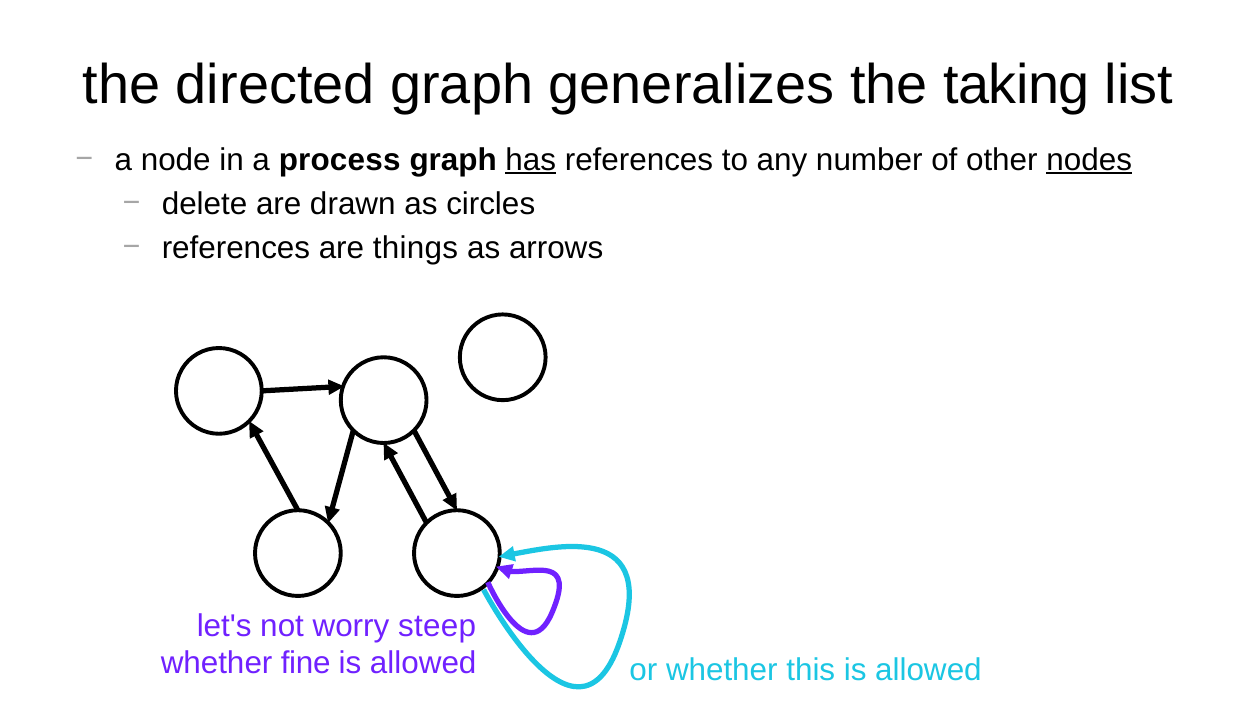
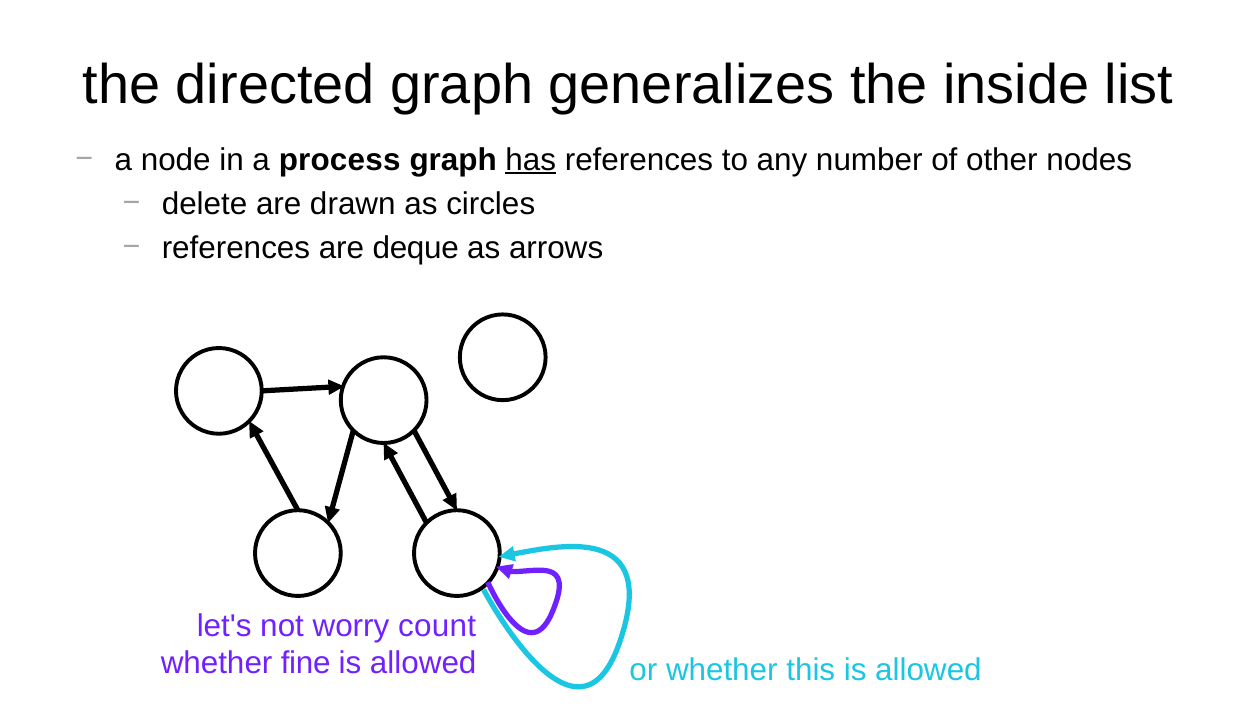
taking: taking -> inside
nodes underline: present -> none
things: things -> deque
steep: steep -> count
